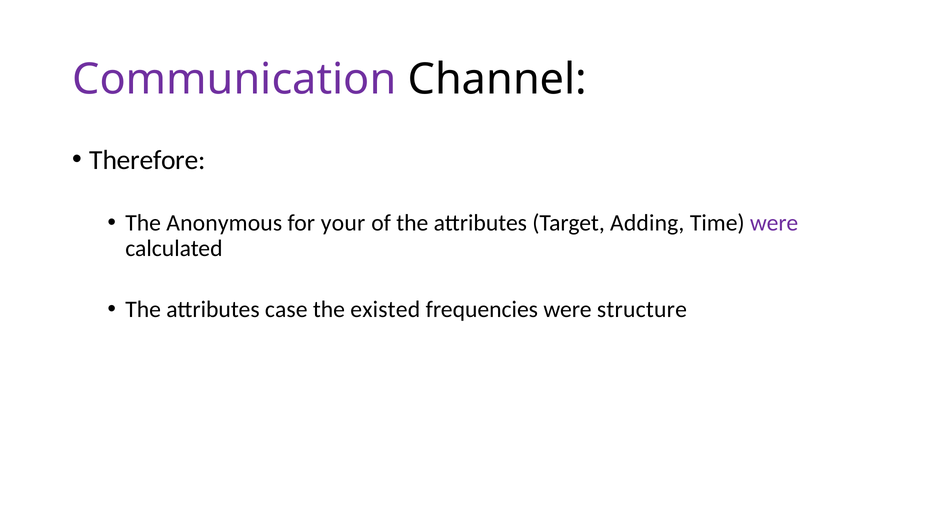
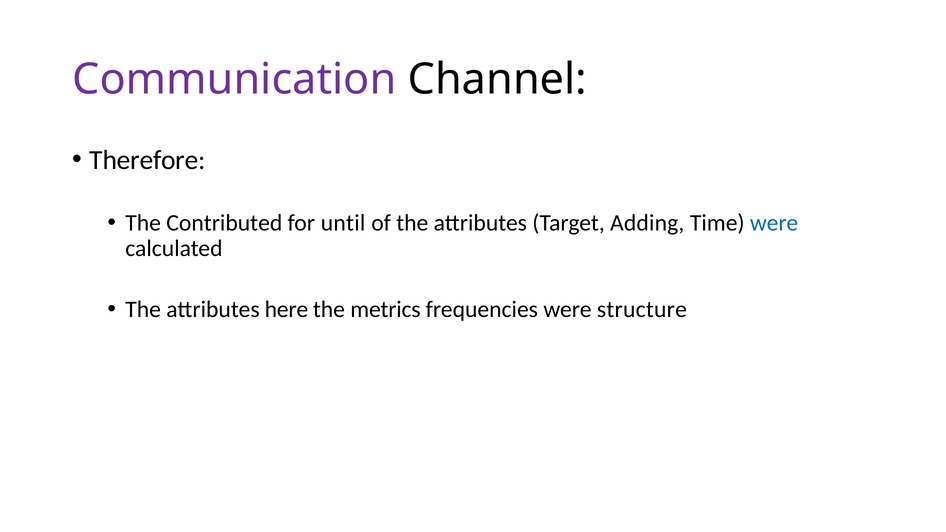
Anonymous: Anonymous -> Contributed
your: your -> until
were at (774, 223) colour: purple -> blue
case: case -> here
existed: existed -> metrics
